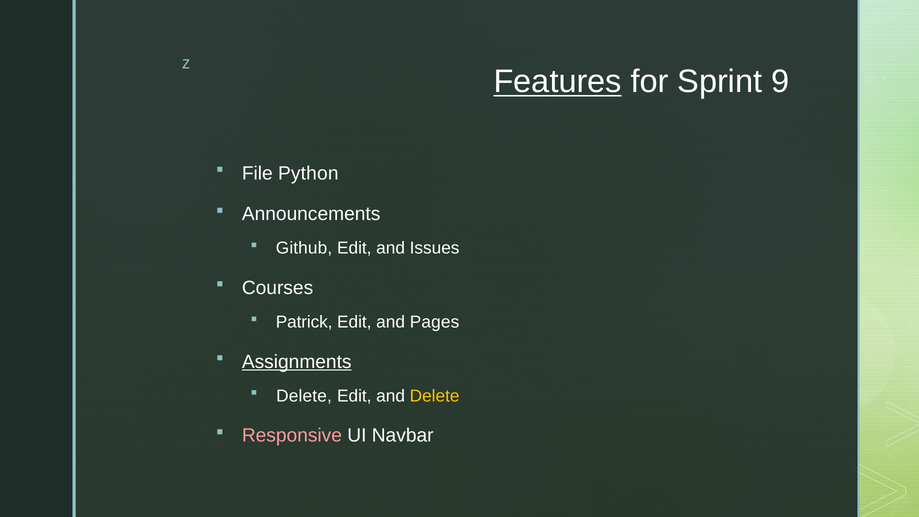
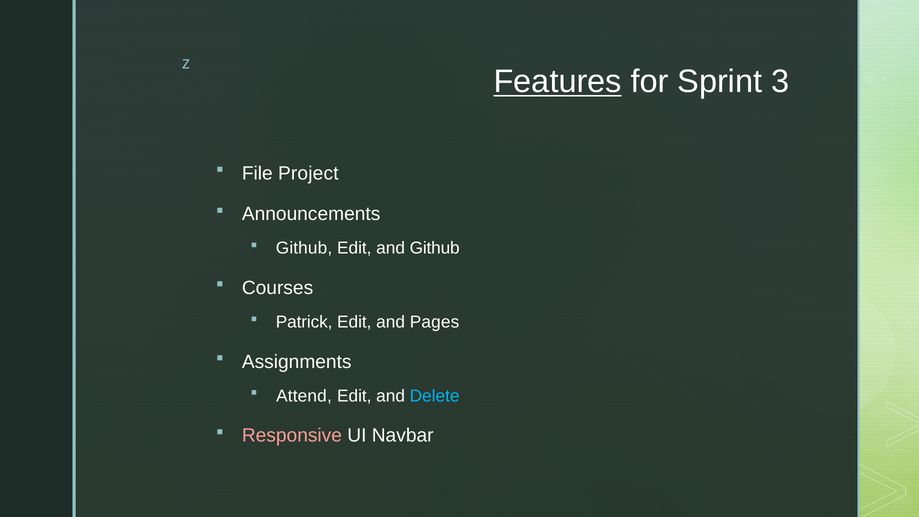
9: 9 -> 3
Python: Python -> Project
and Issues: Issues -> Github
Assignments underline: present -> none
Delete at (304, 396): Delete -> Attend
Delete at (435, 396) colour: yellow -> light blue
